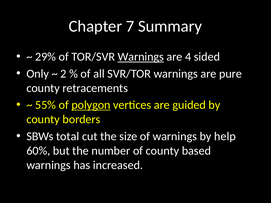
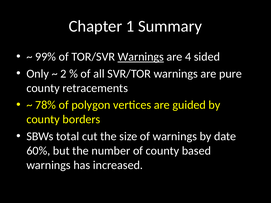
7: 7 -> 1
29%: 29% -> 99%
55%: 55% -> 78%
polygon underline: present -> none
help: help -> date
